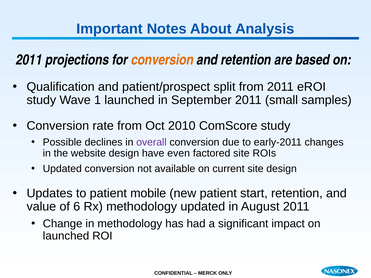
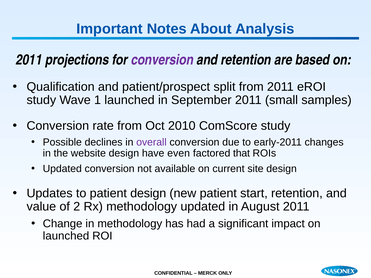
conversion at (162, 60) colour: orange -> purple
factored site: site -> that
patient mobile: mobile -> design
6: 6 -> 2
